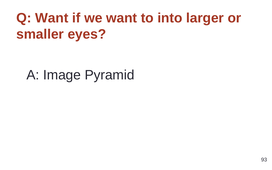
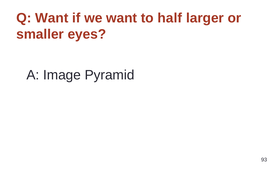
into: into -> half
